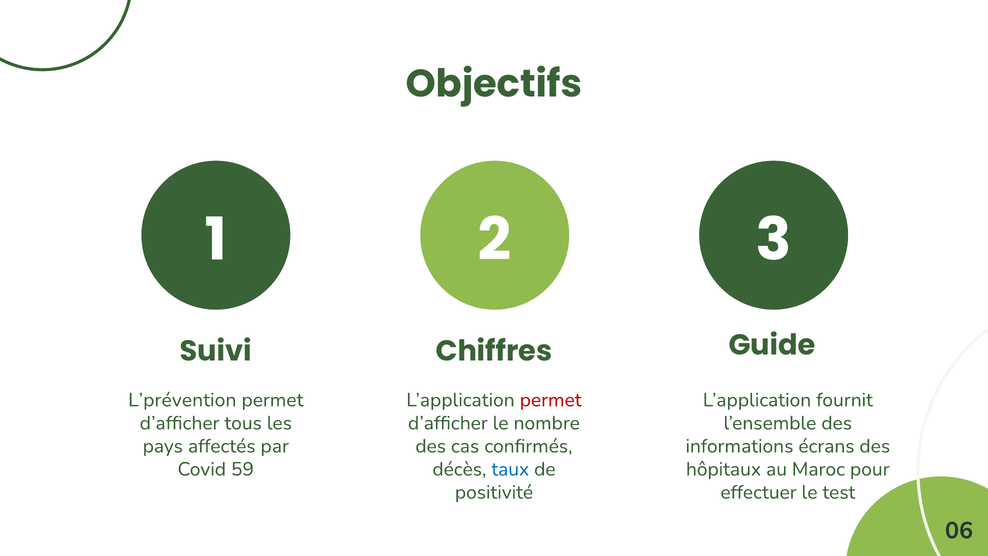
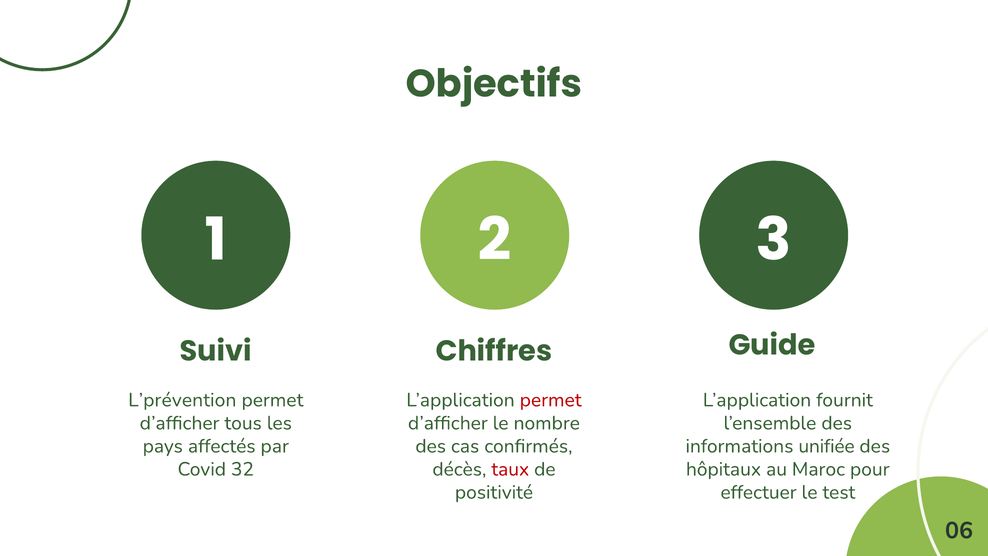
écrans: écrans -> unifiée
59: 59 -> 32
taux colour: blue -> red
